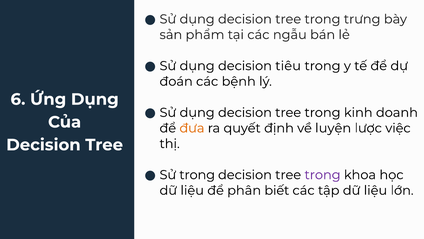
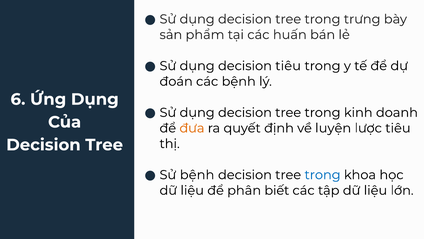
ngẫu: ngẫu -> huấn
lược việc: việc -> tiêu
Sử trong: trong -> bệnh
trong at (323, 175) colour: purple -> blue
